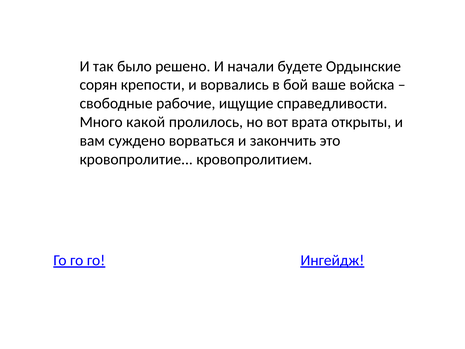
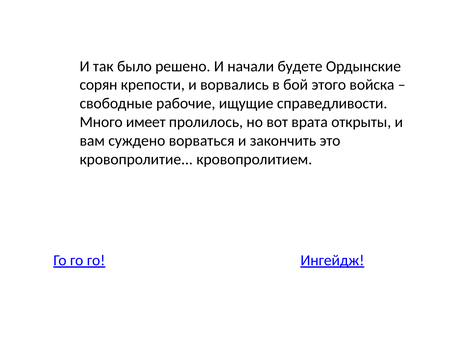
ваше: ваше -> этого
какой: какой -> имеет
